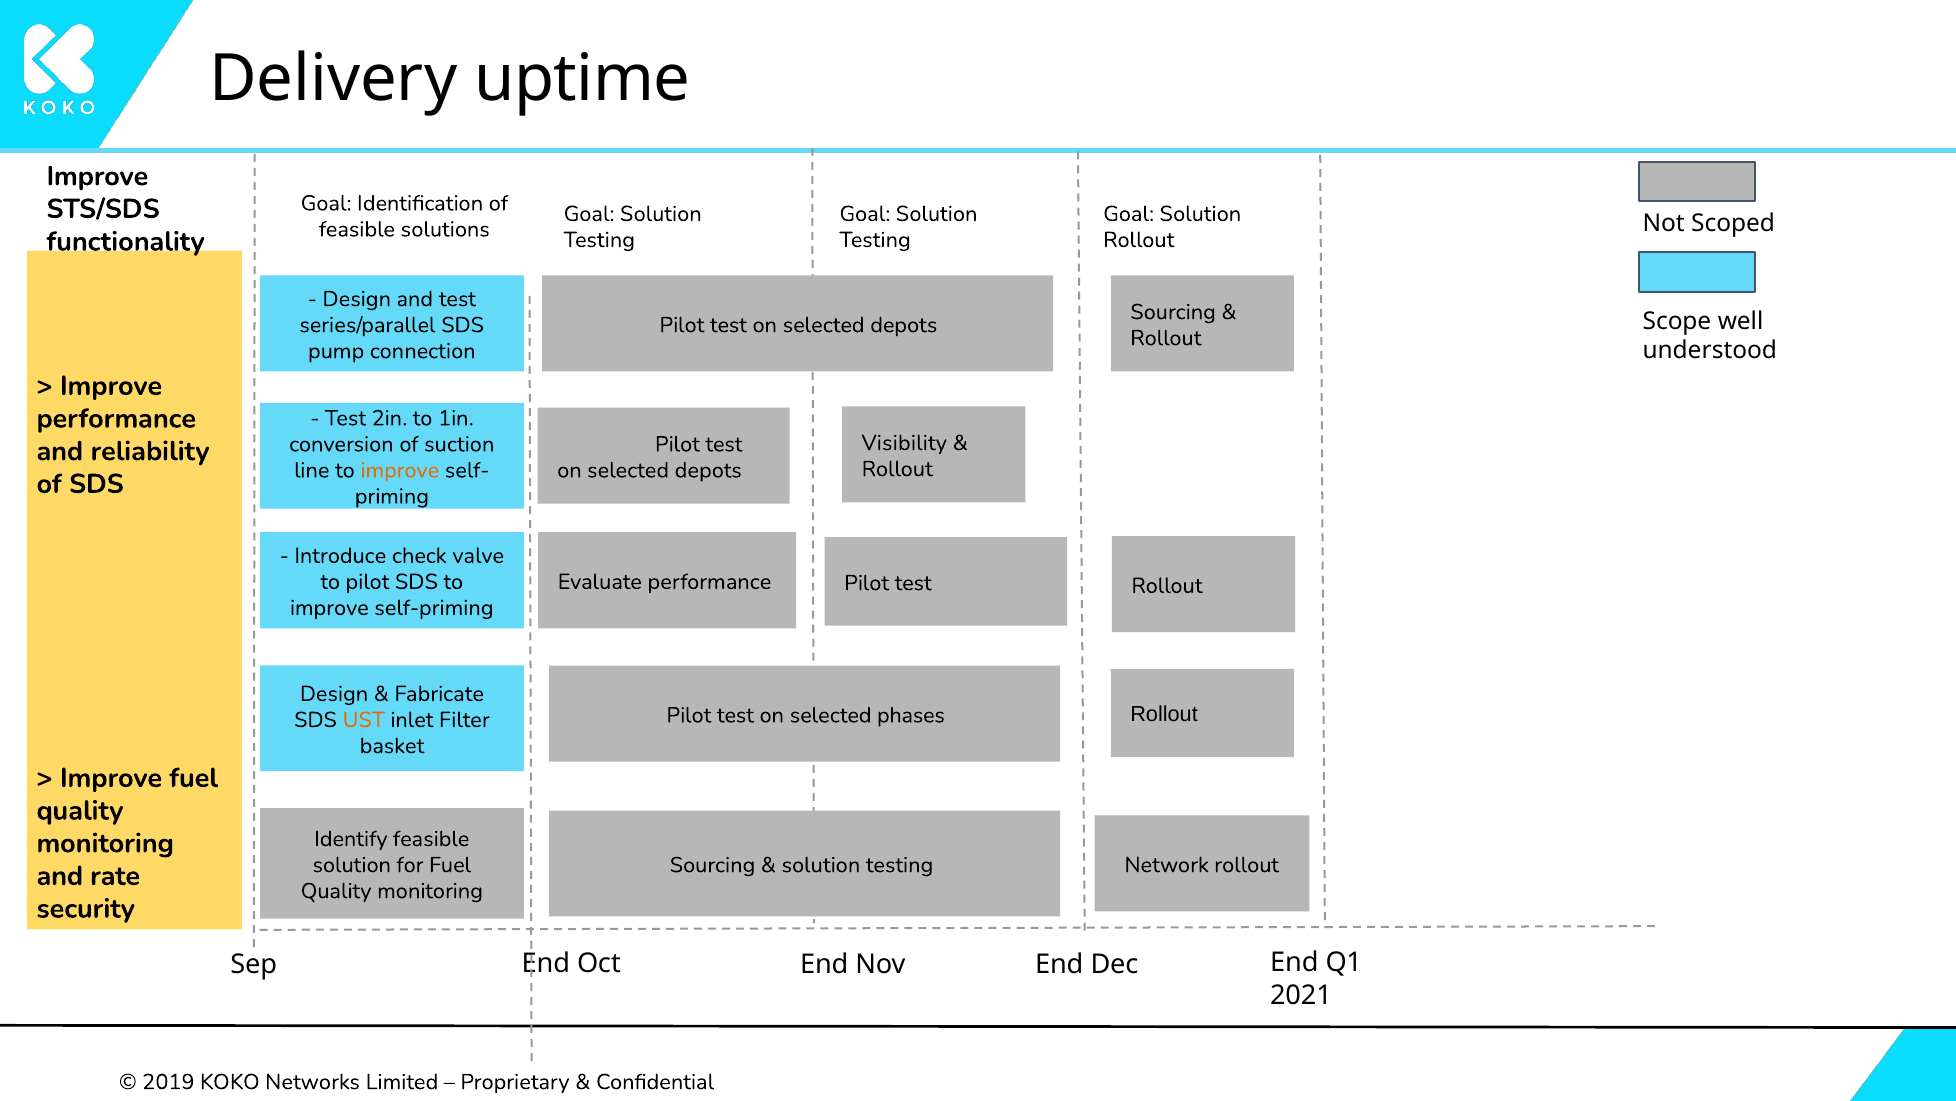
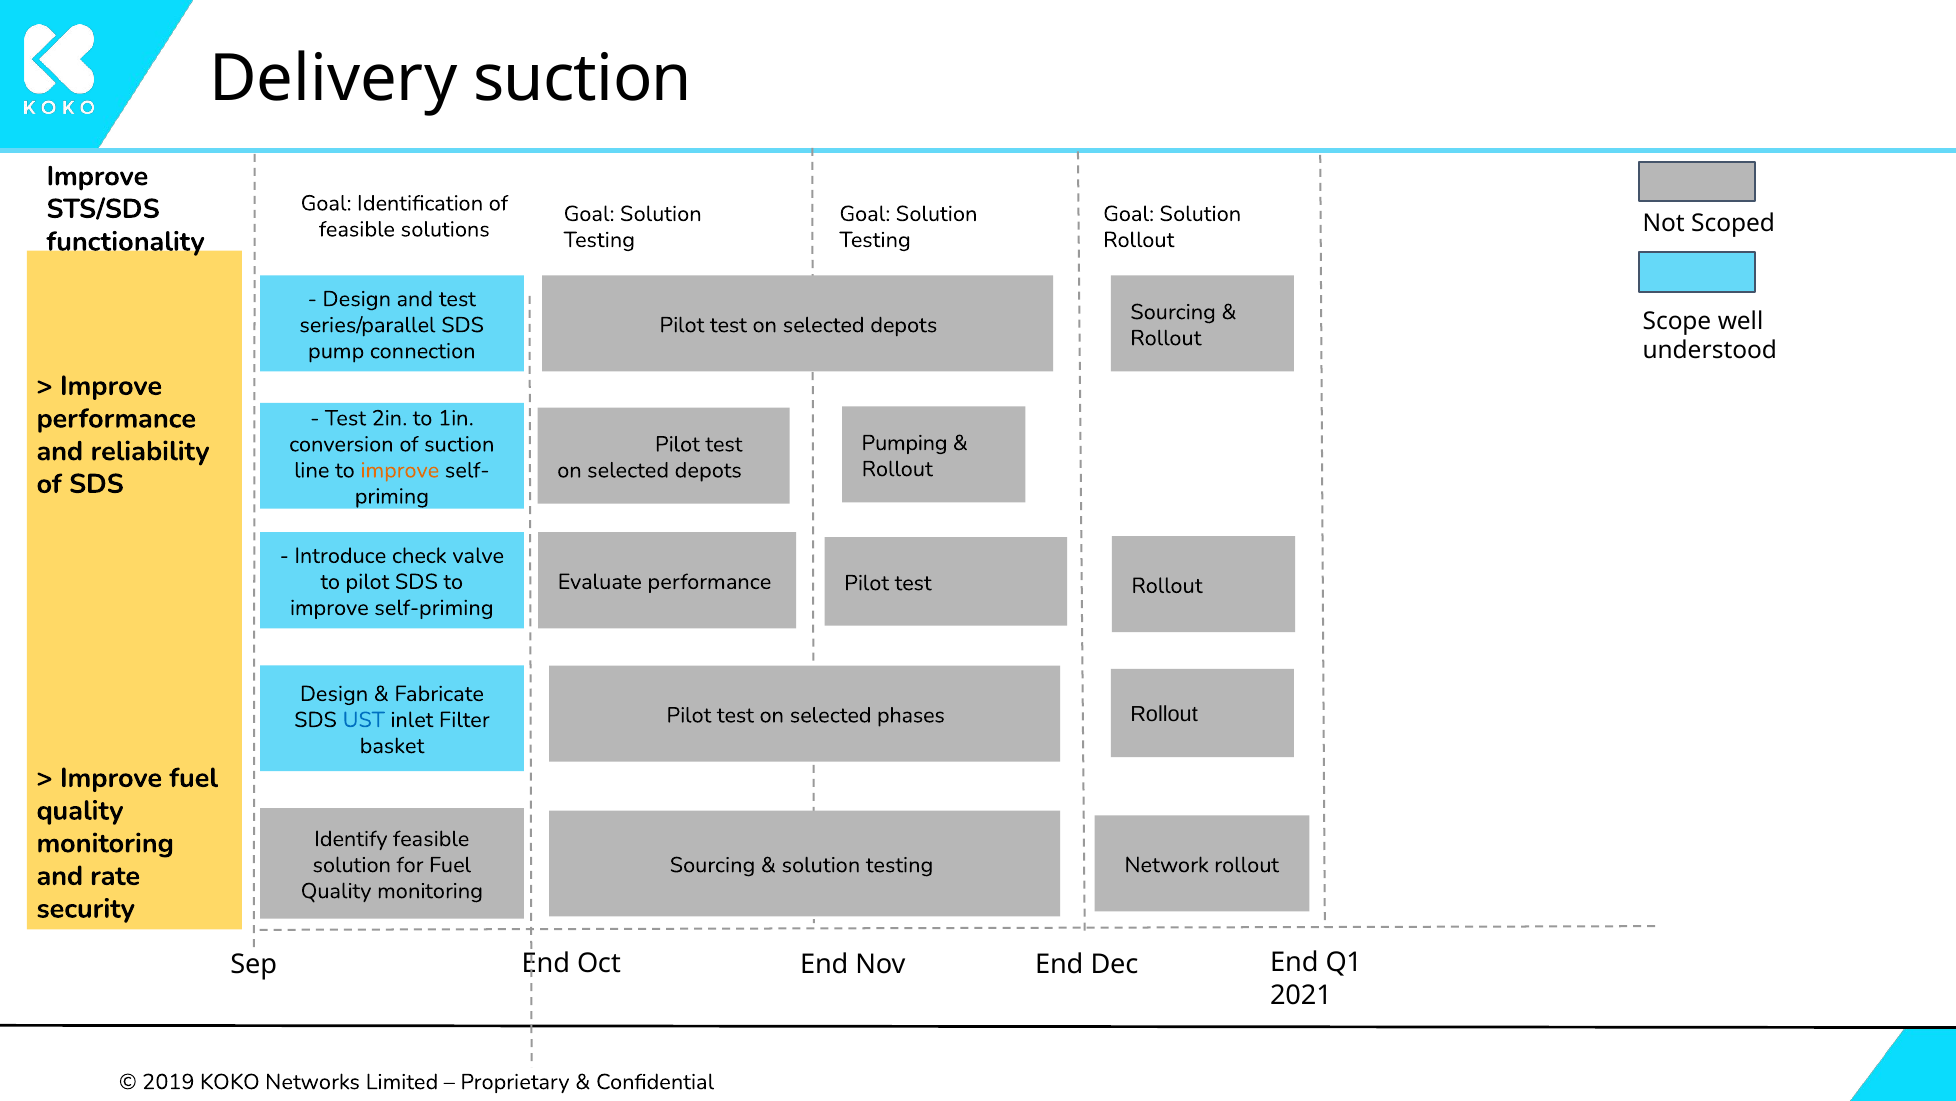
Delivery uptime: uptime -> suction
Visibility: Visibility -> Pumping
UST colour: orange -> blue
